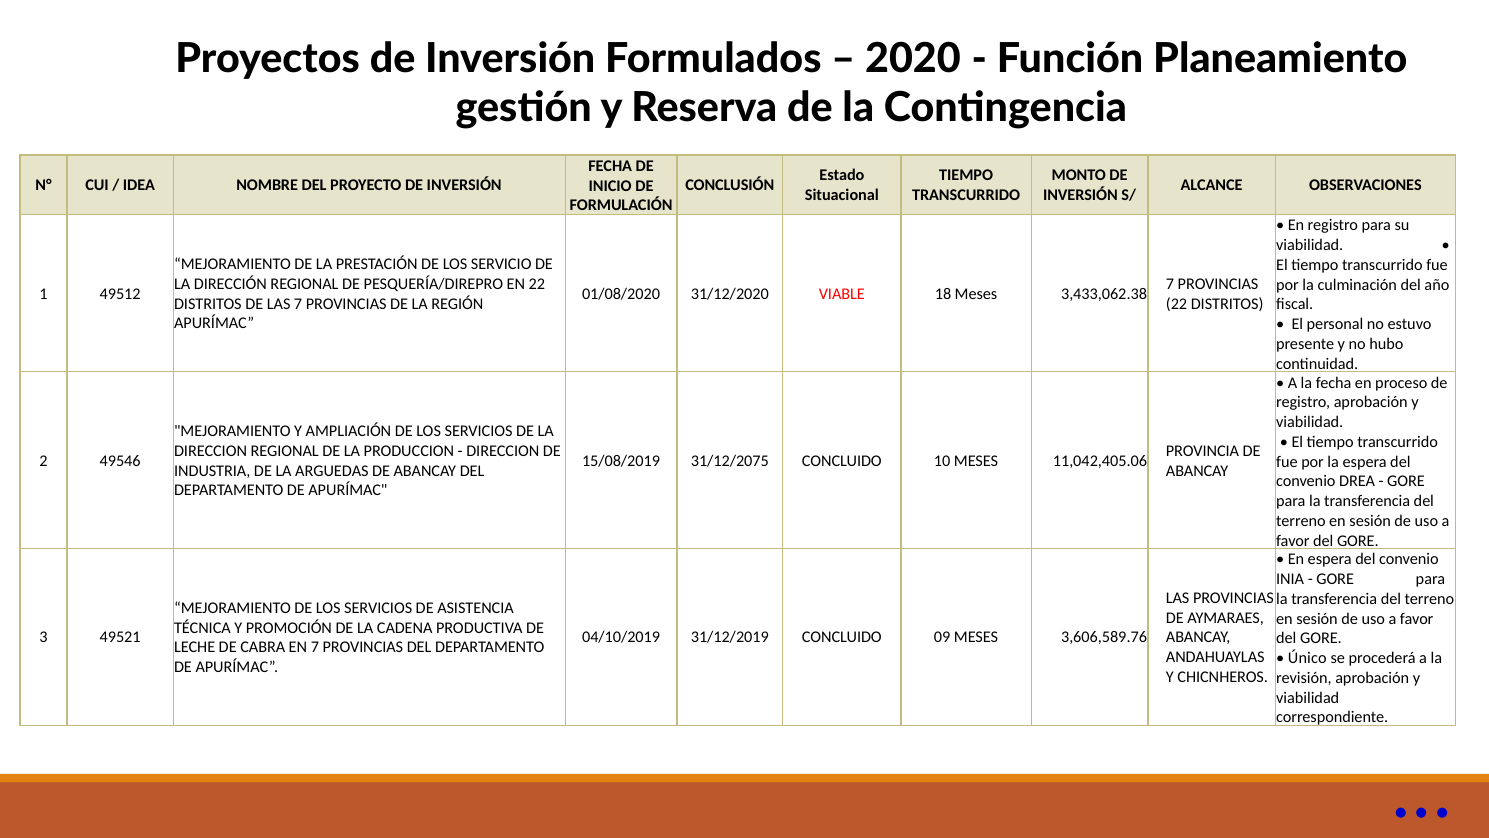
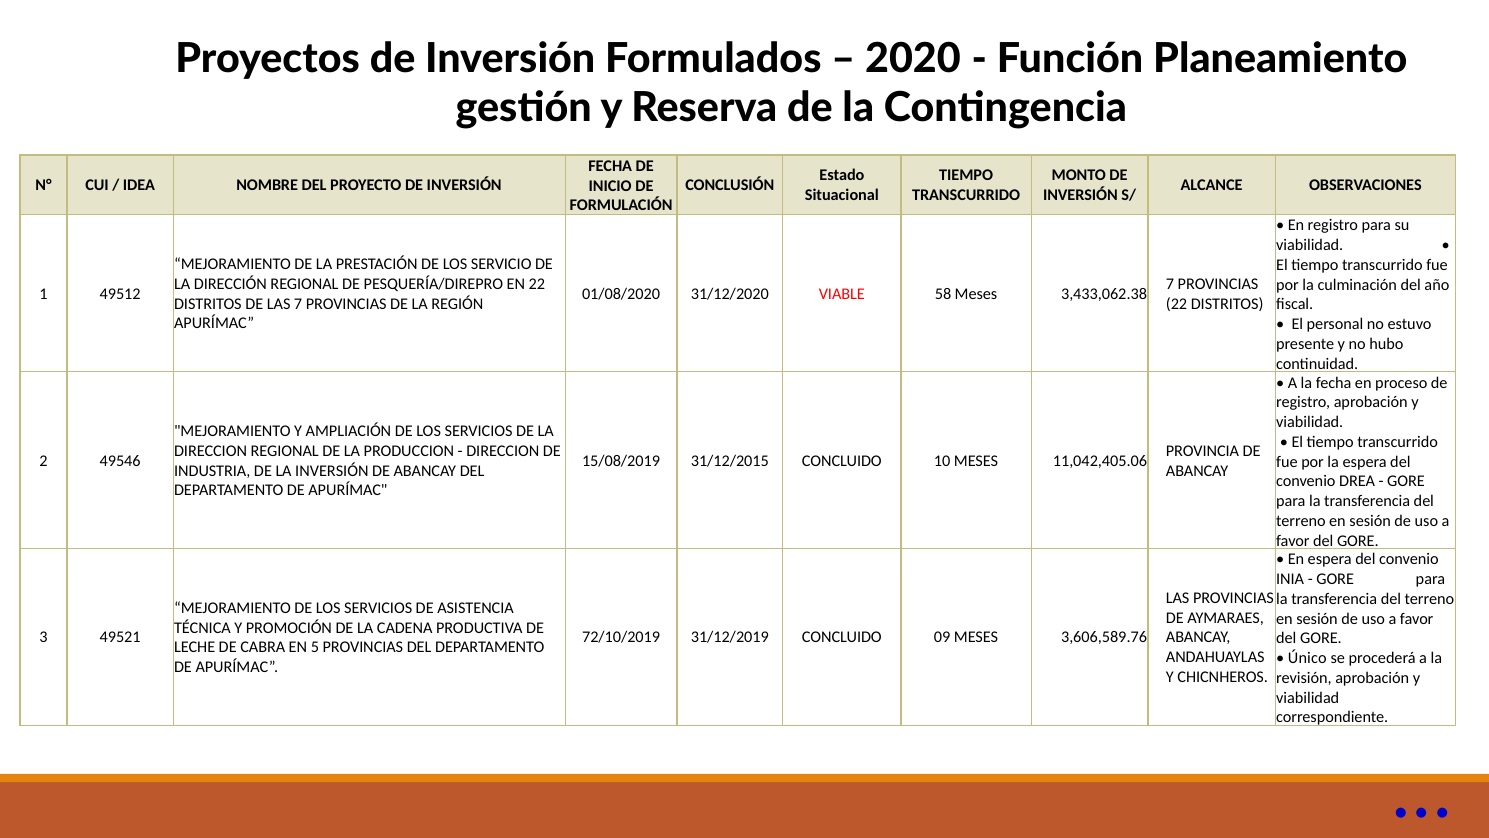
18: 18 -> 58
31/12/2075: 31/12/2075 -> 31/12/2015
LA ARGUEDAS: ARGUEDAS -> INVERSIÓN
04/10/2019: 04/10/2019 -> 72/10/2019
EN 7: 7 -> 5
